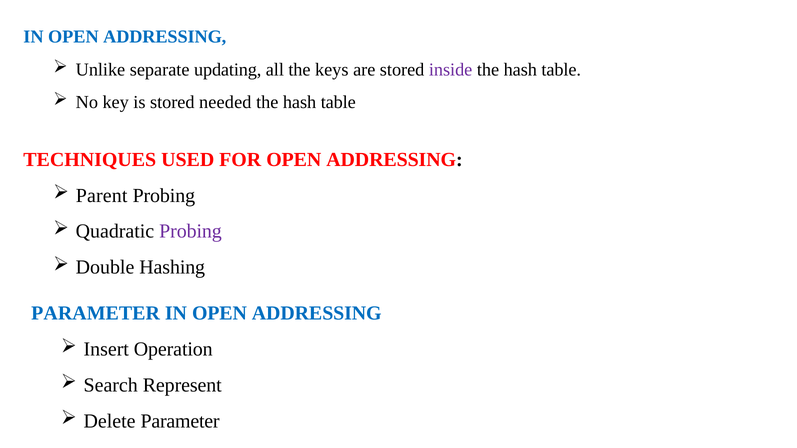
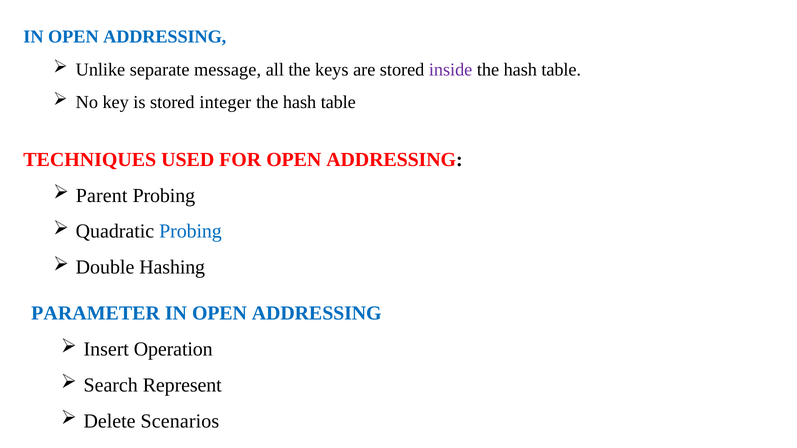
updating: updating -> message
needed: needed -> integer
Probing at (191, 232) colour: purple -> blue
Delete Parameter: Parameter -> Scenarios
